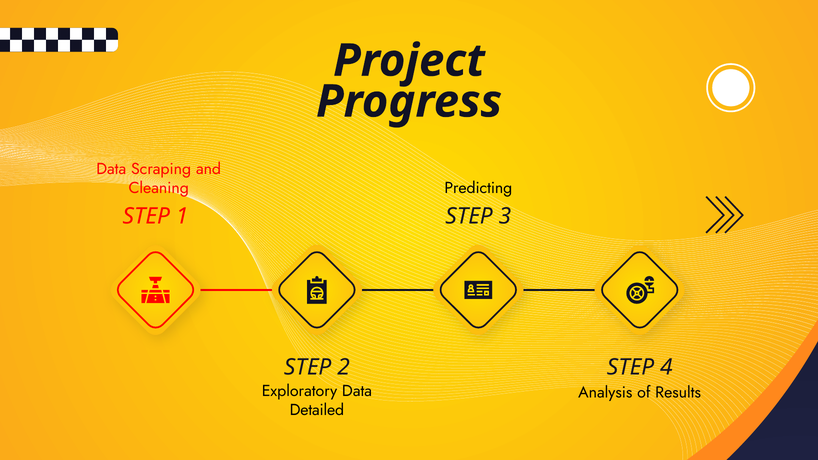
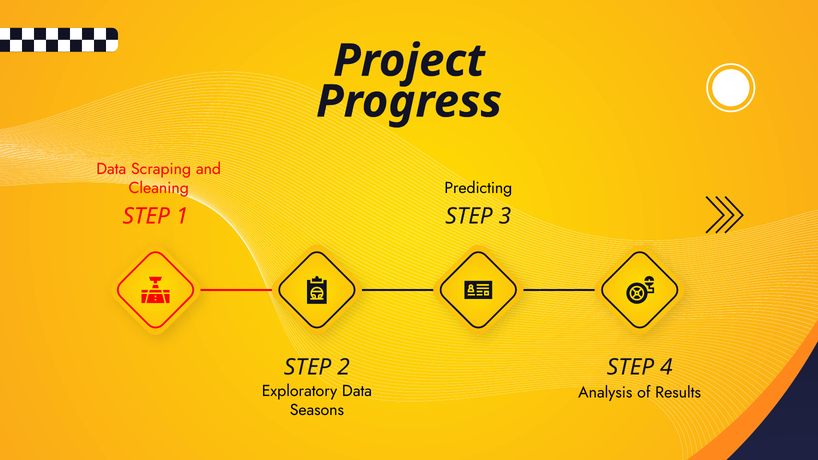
Detailed: Detailed -> Seasons
